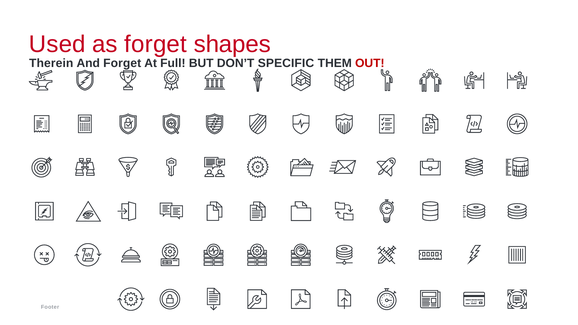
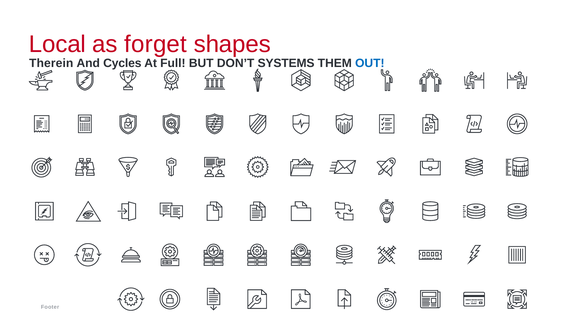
Used: Used -> Local
And Forget: Forget -> Cycles
SPECIFIC: SPECIFIC -> SYSTEMS
OUT colour: red -> blue
